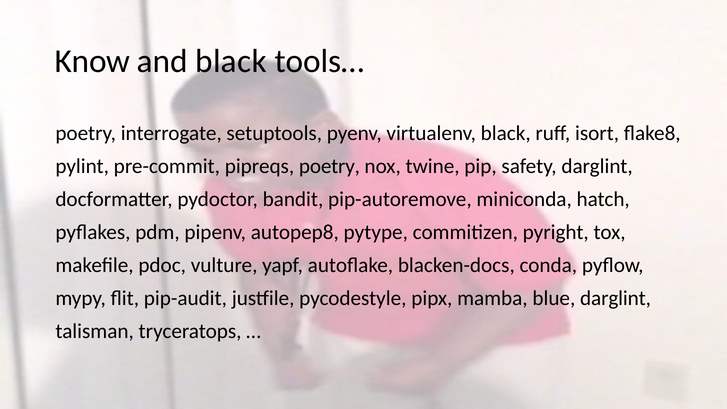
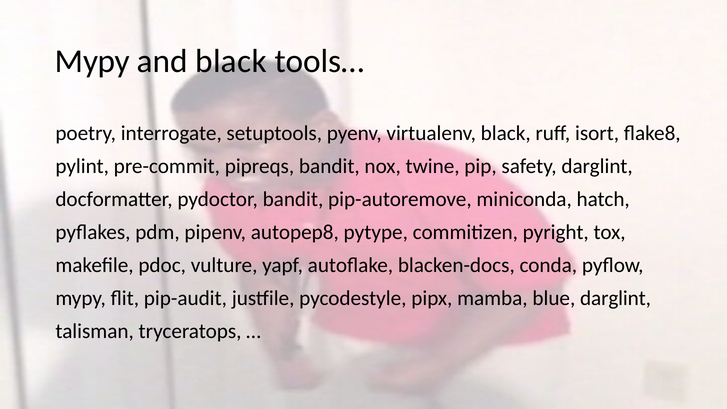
Know at (92, 61): Know -> Mypy
pipreqs poetry: poetry -> bandit
